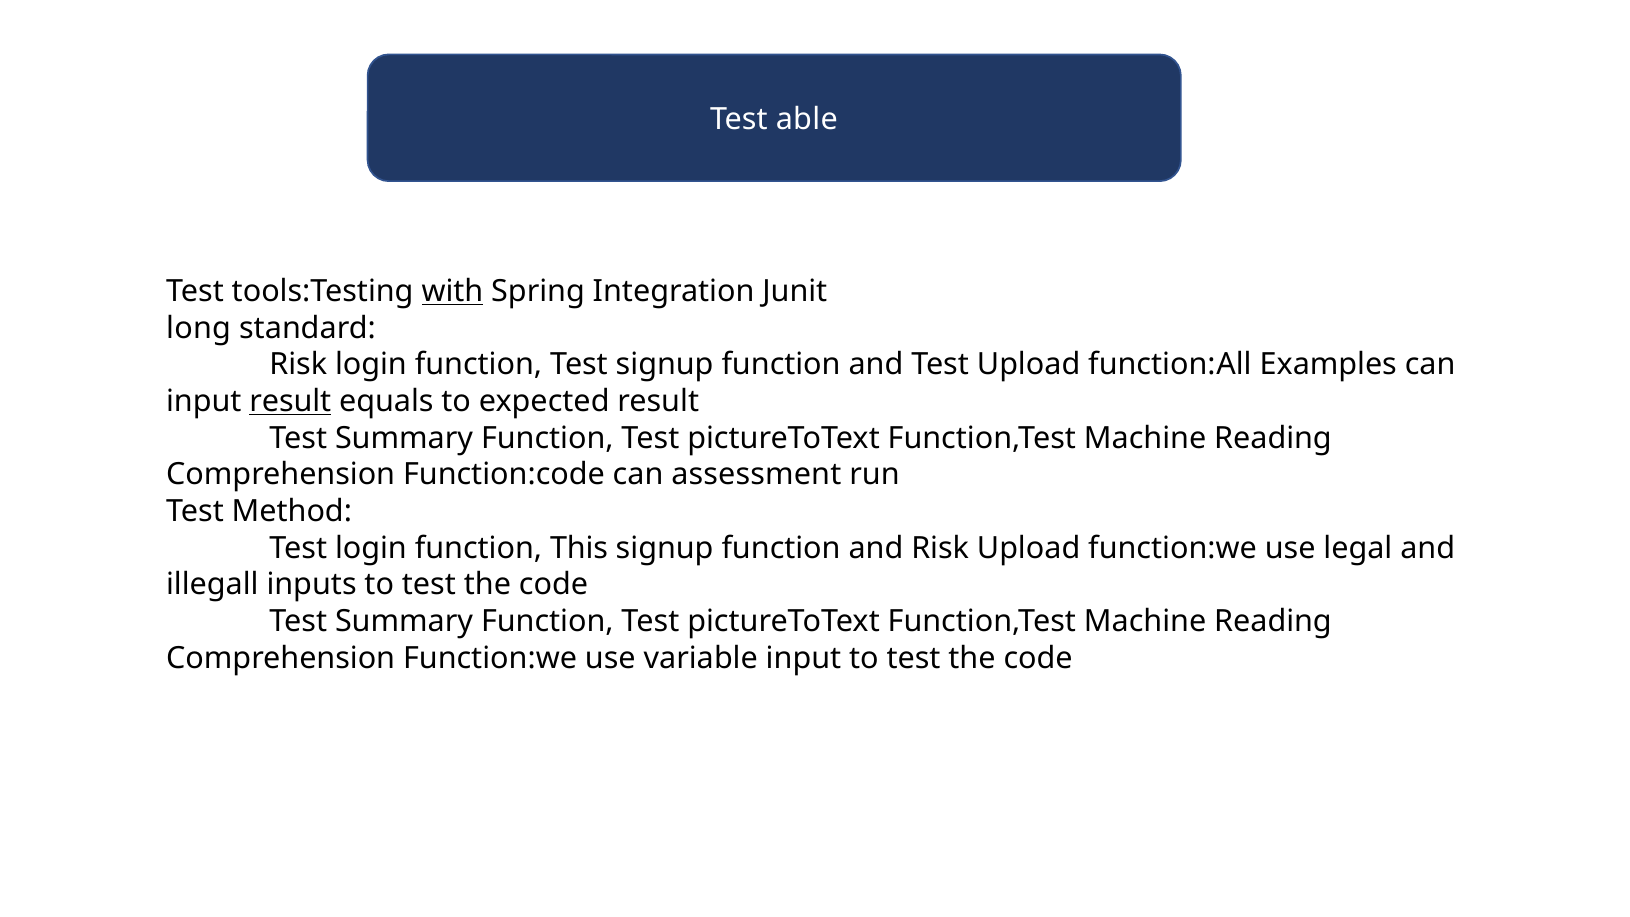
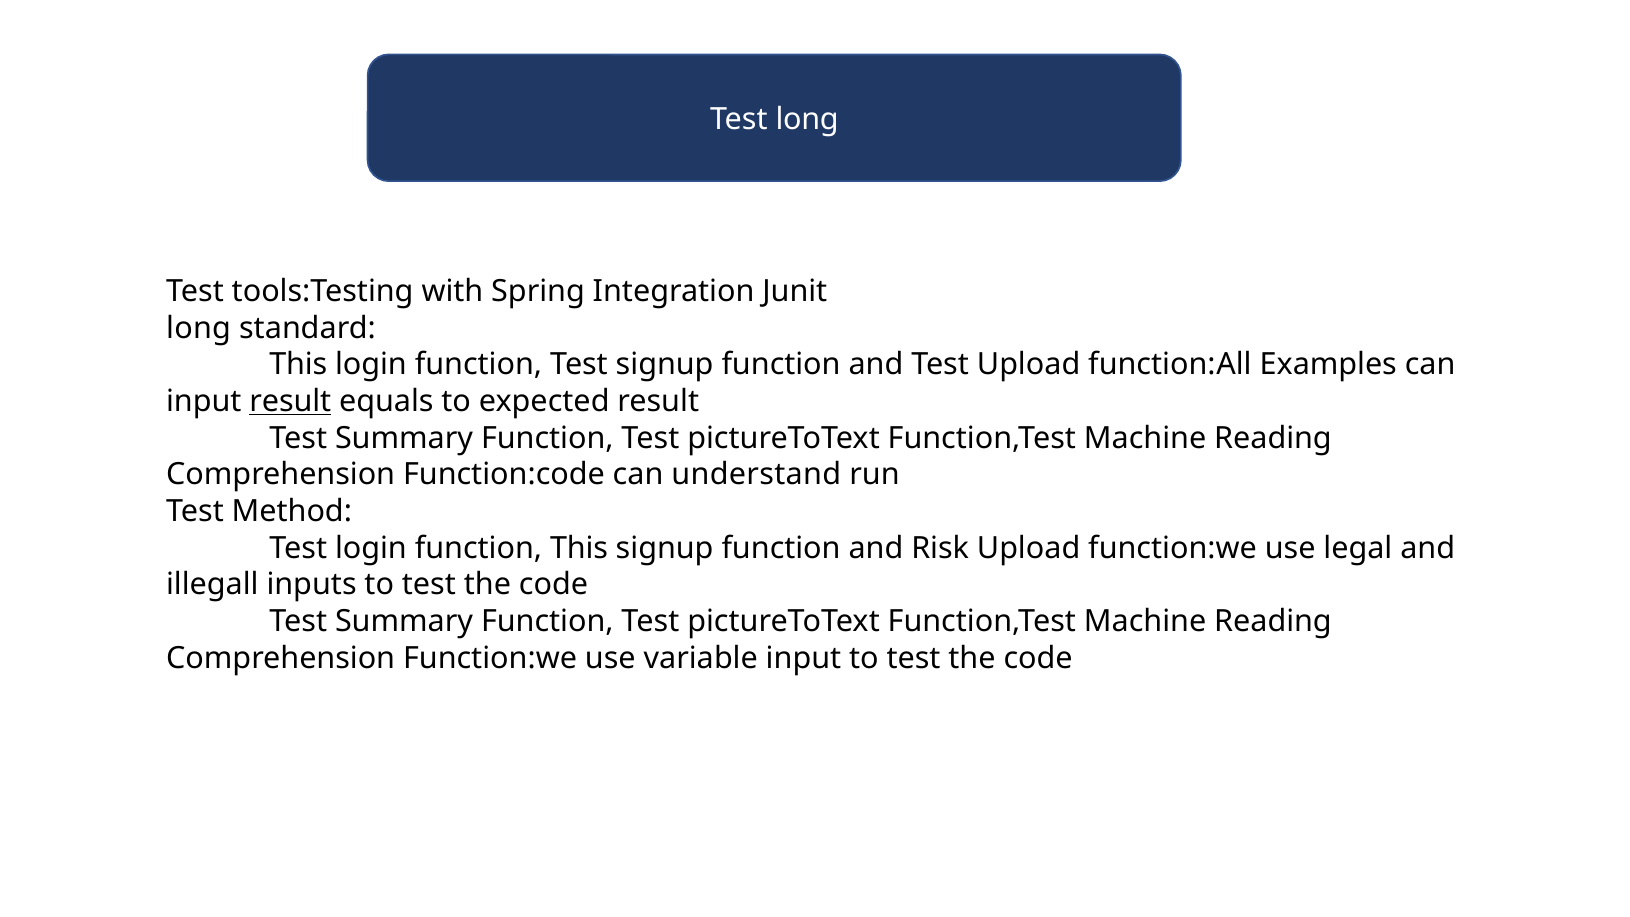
Test able: able -> long
with underline: present -> none
Risk at (298, 365): Risk -> This
assessment: assessment -> understand
